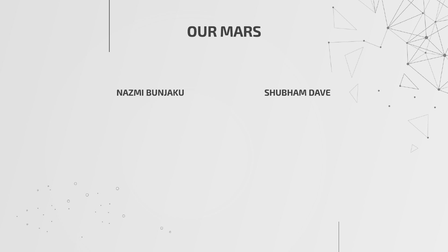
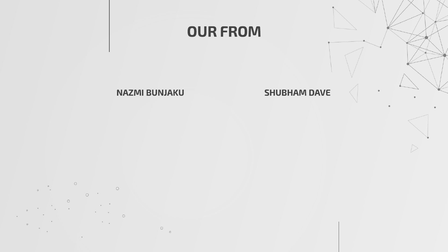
MARS: MARS -> FROM
